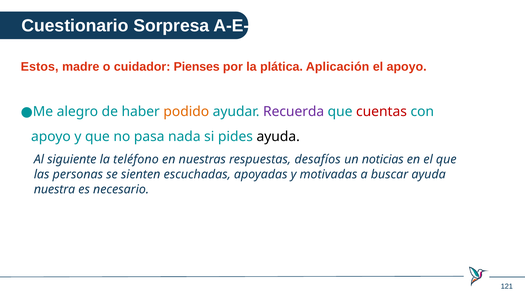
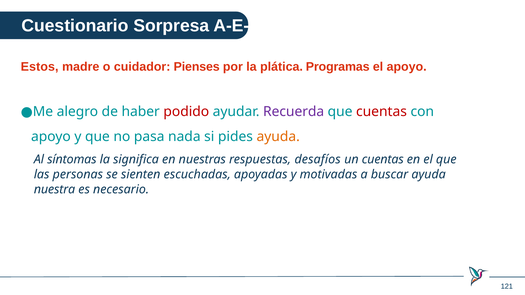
Aplicación: Aplicación -> Programas
podido colour: orange -> red
ayuda at (278, 137) colour: black -> orange
siguiente: siguiente -> síntomas
teléfono: teléfono -> significa
un noticias: noticias -> cuentas
